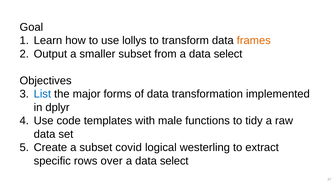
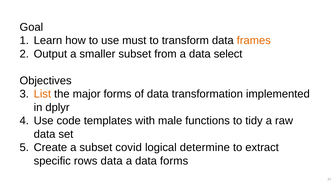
lollys: lollys -> must
List colour: blue -> orange
westerling: westerling -> determine
rows over: over -> data
select at (174, 161): select -> forms
